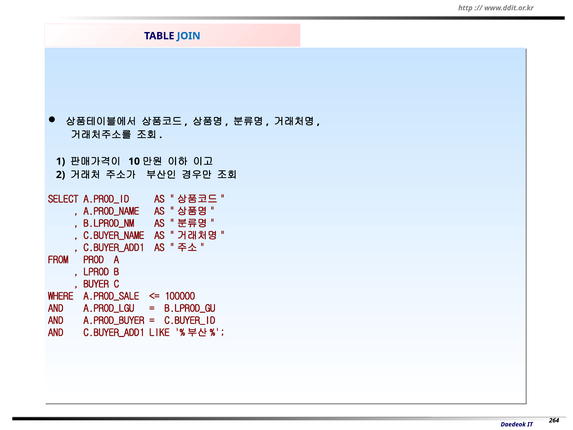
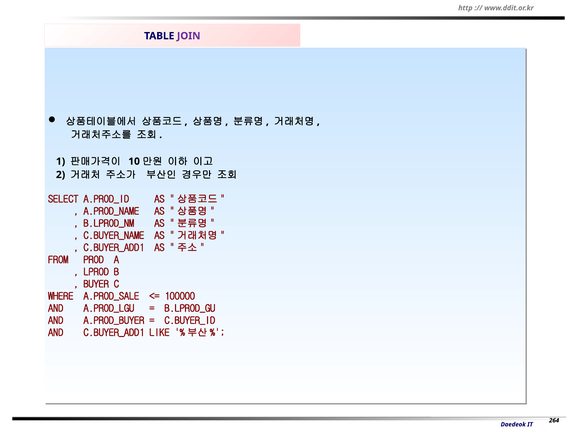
JOIN colour: blue -> purple
